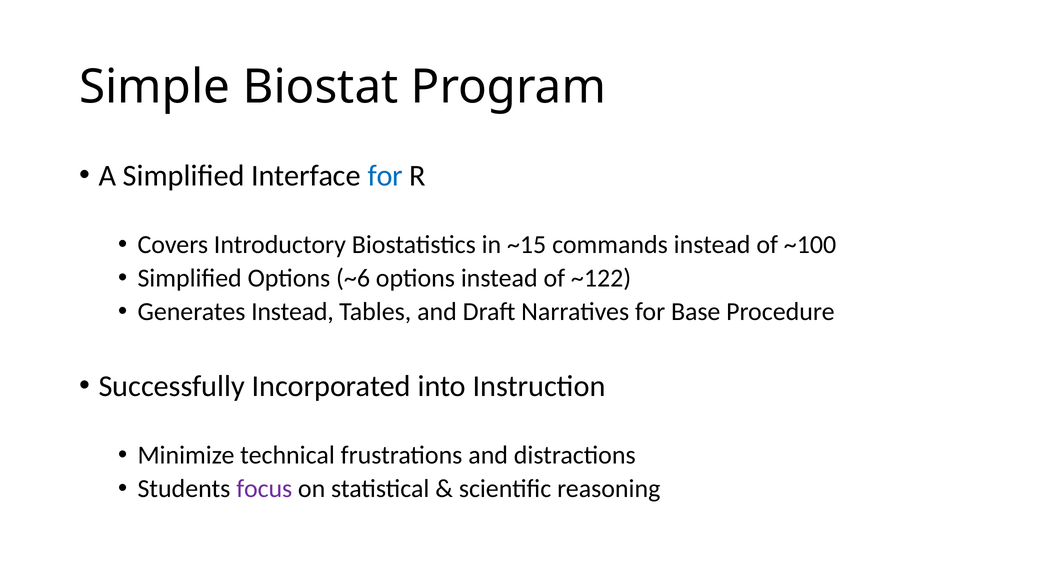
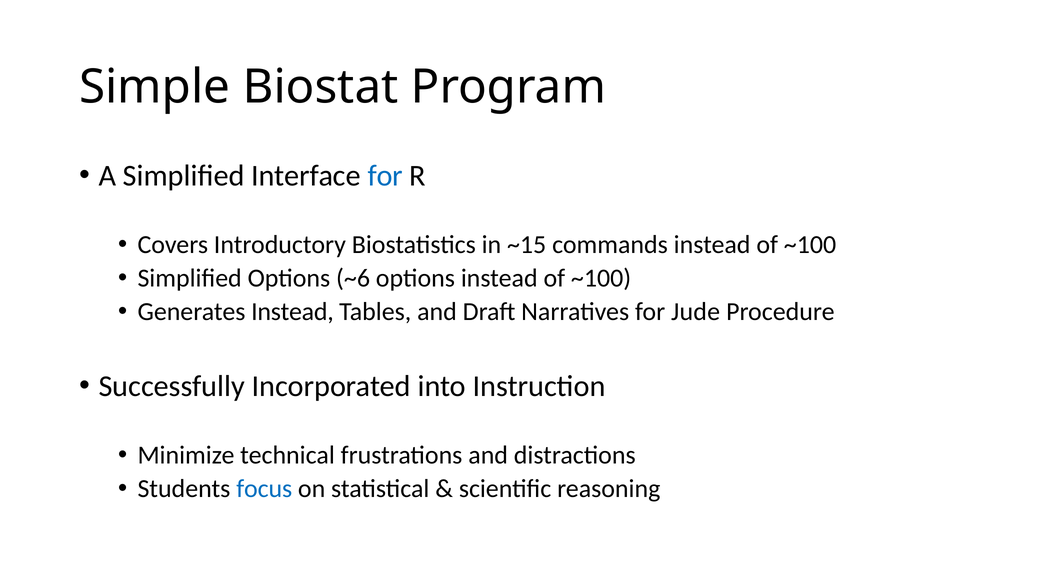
options instead of ~122: ~122 -> ~100
Base: Base -> Jude
focus colour: purple -> blue
